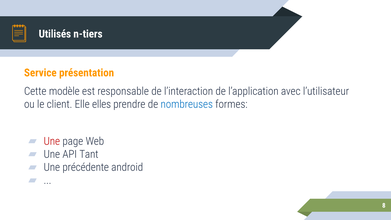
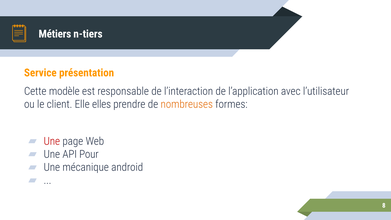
Utilisés: Utilisés -> Métiers
nombreuses colour: blue -> orange
Tant: Tant -> Pour
précédente: précédente -> mécanique
